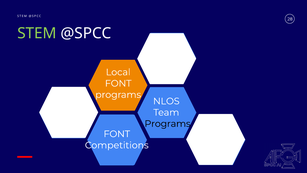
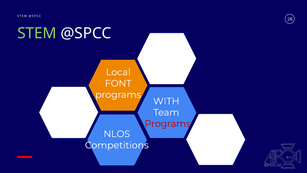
NLOS: NLOS -> WITH
Programs at (168, 124) colour: black -> red
FONT at (117, 134): FONT -> NLOS
